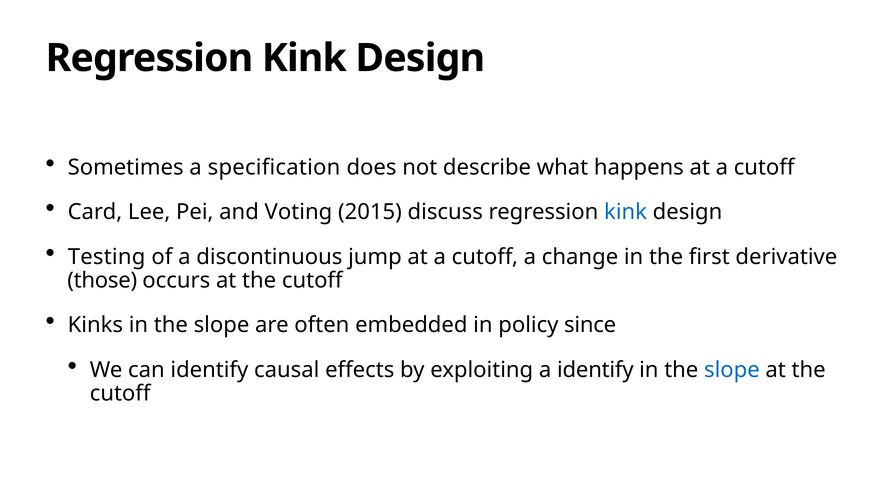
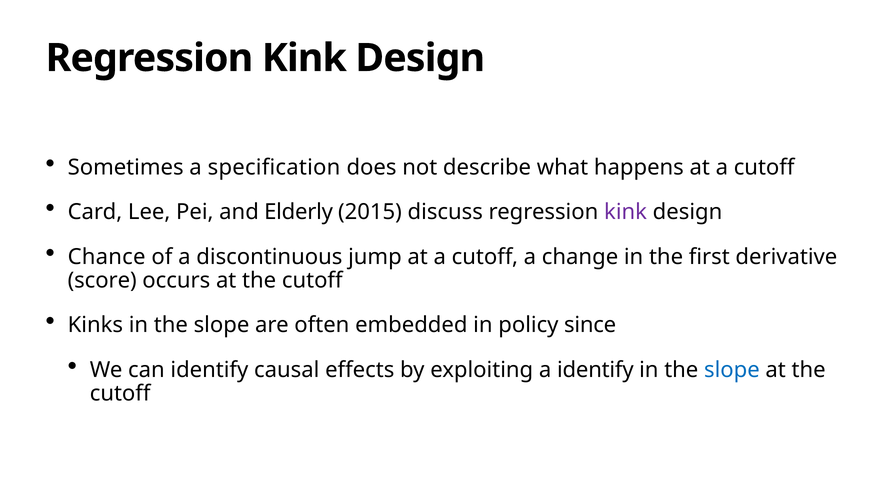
Voting: Voting -> Elderly
kink at (626, 212) colour: blue -> purple
Testing: Testing -> Chance
those: those -> score
